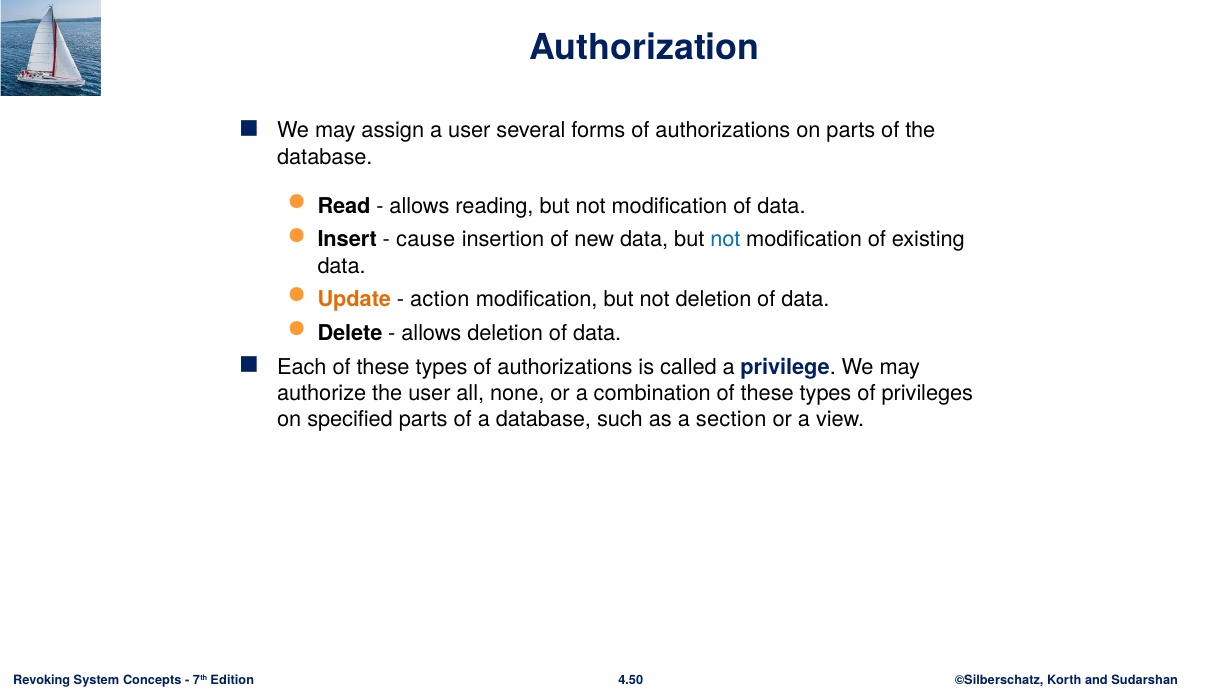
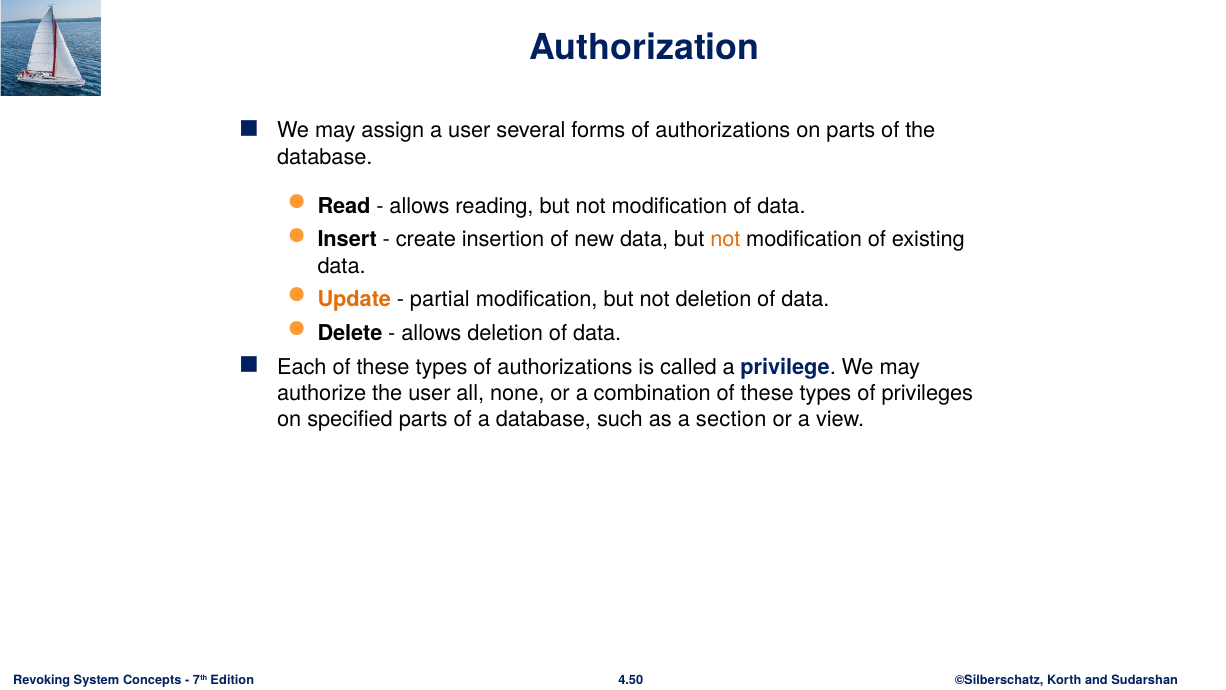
cause: cause -> create
not at (725, 240) colour: blue -> orange
action: action -> partial
